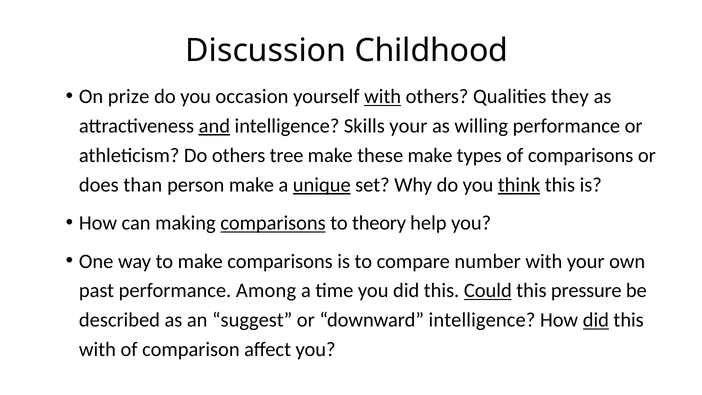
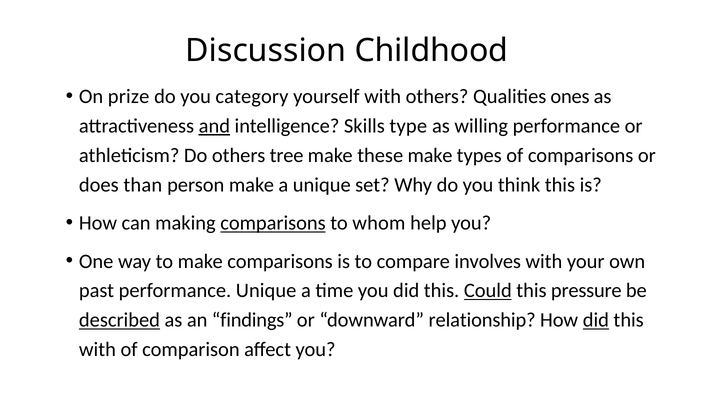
occasion: occasion -> category
with at (383, 97) underline: present -> none
they: they -> ones
Skills your: your -> type
unique at (322, 185) underline: present -> none
think underline: present -> none
theory: theory -> whom
number: number -> involves
performance Among: Among -> Unique
described underline: none -> present
suggest: suggest -> findings
downward intelligence: intelligence -> relationship
